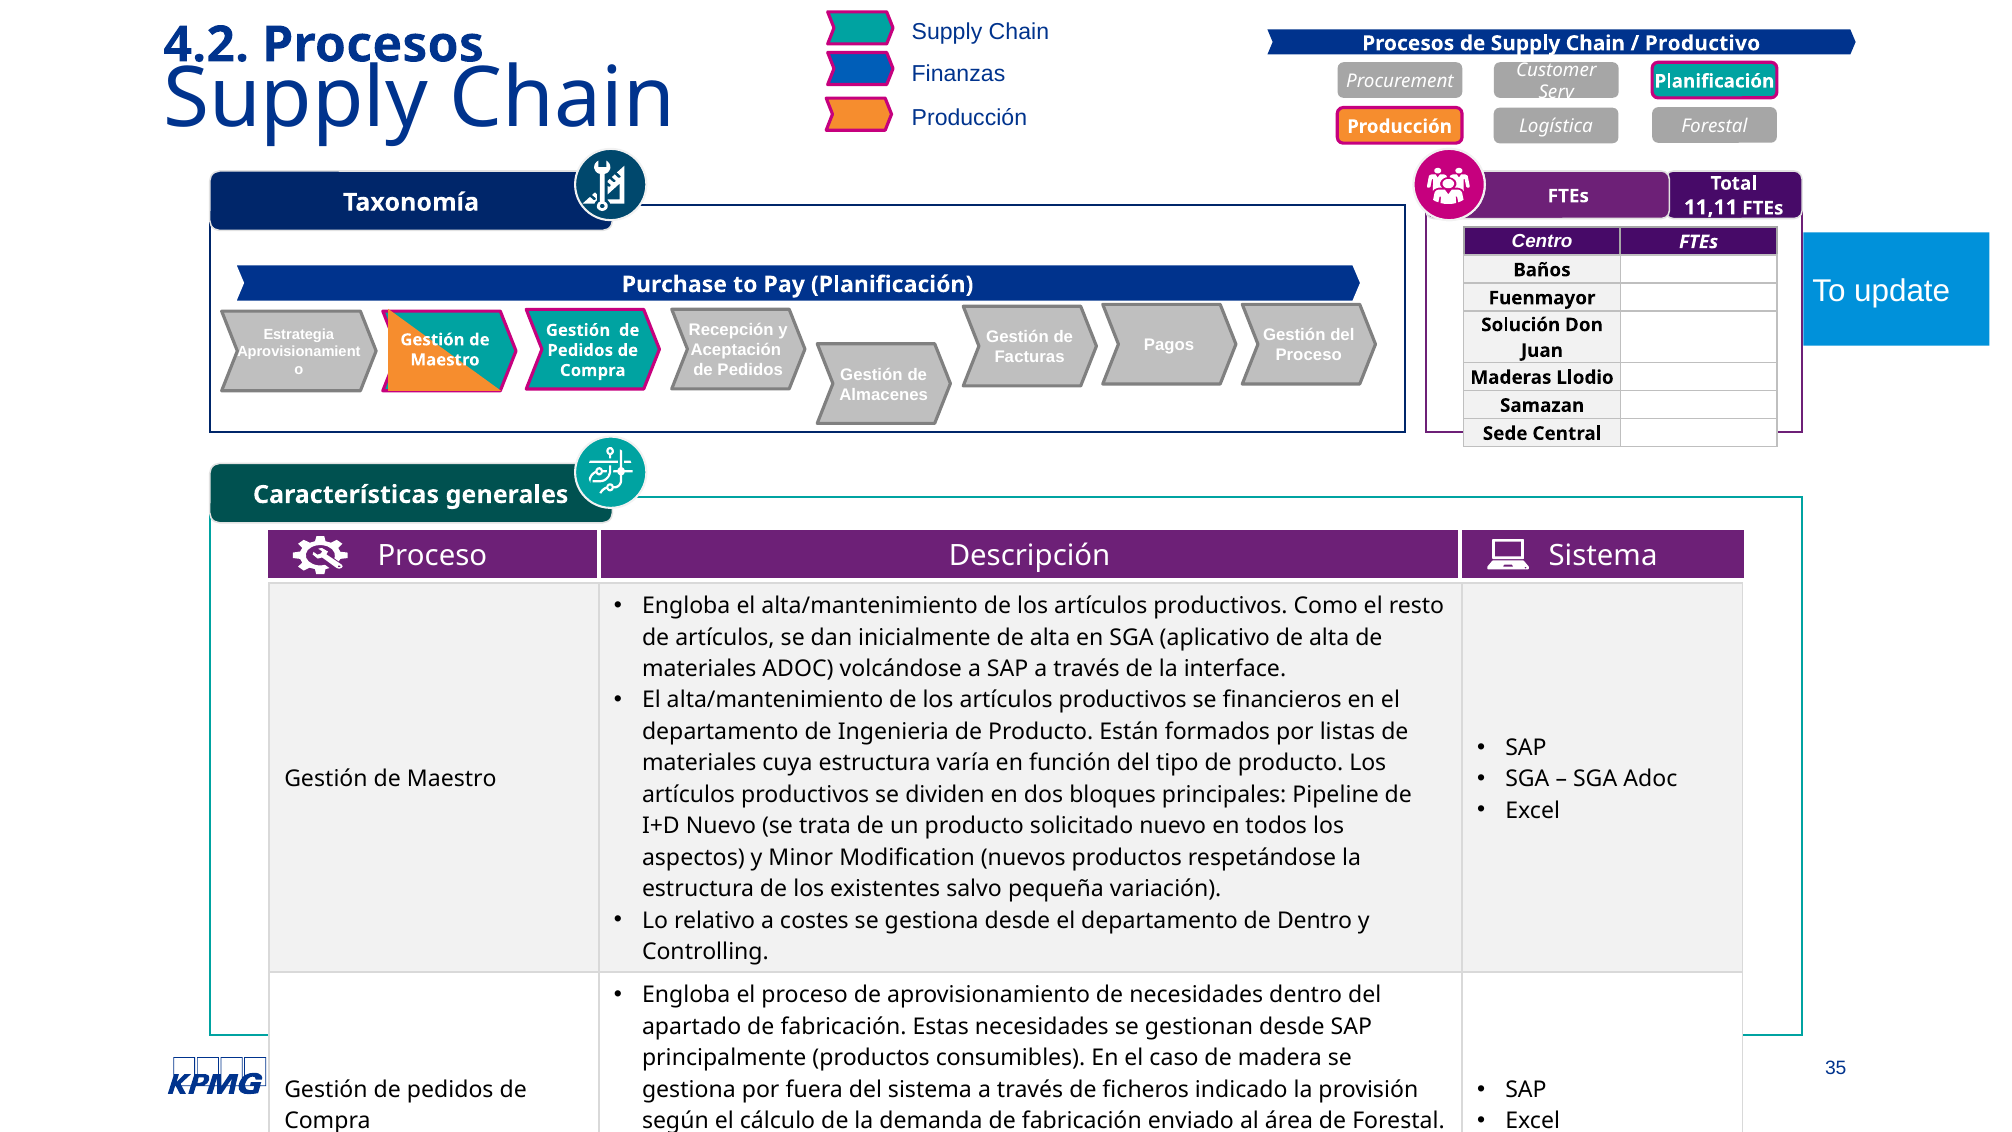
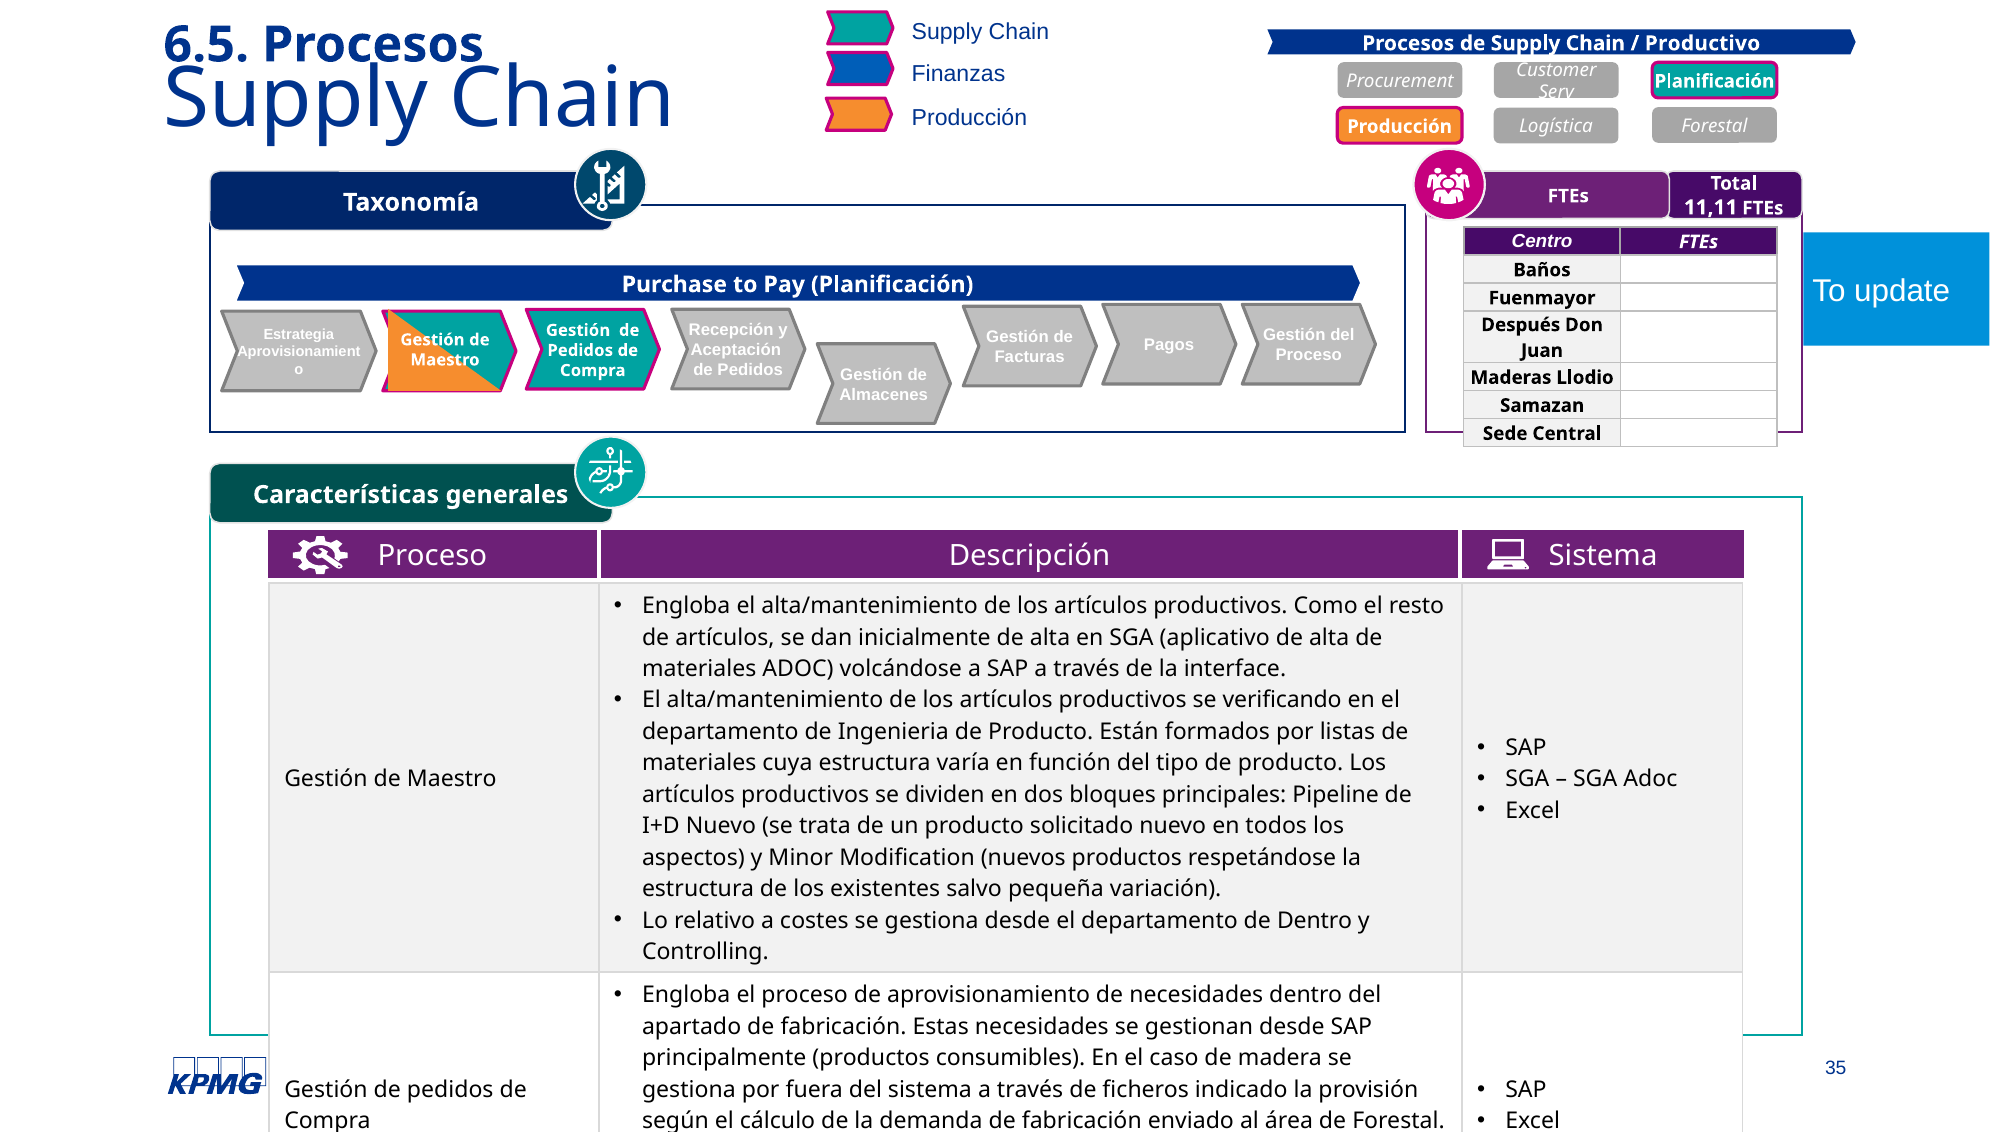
4.2: 4.2 -> 6.5
Solución: Solución -> Después
financieros: financieros -> verificando
